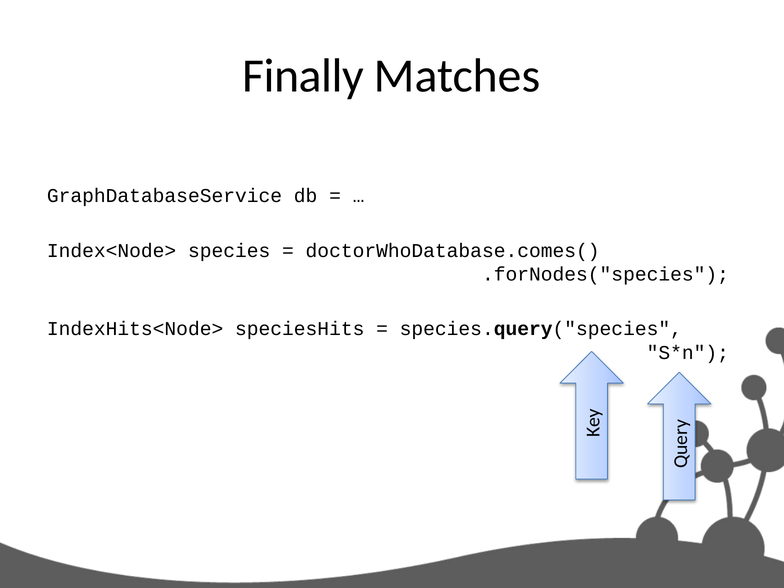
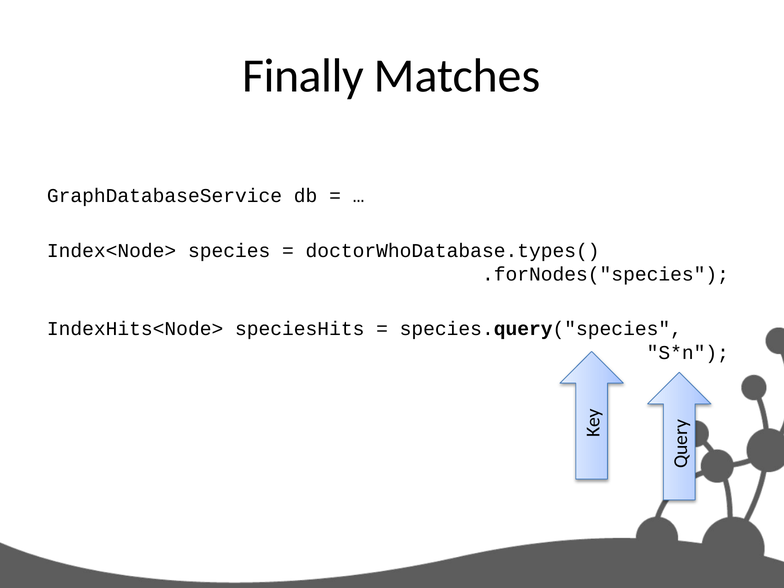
doctorWhoDatabase.comes(: doctorWhoDatabase.comes( -> doctorWhoDatabase.types(
